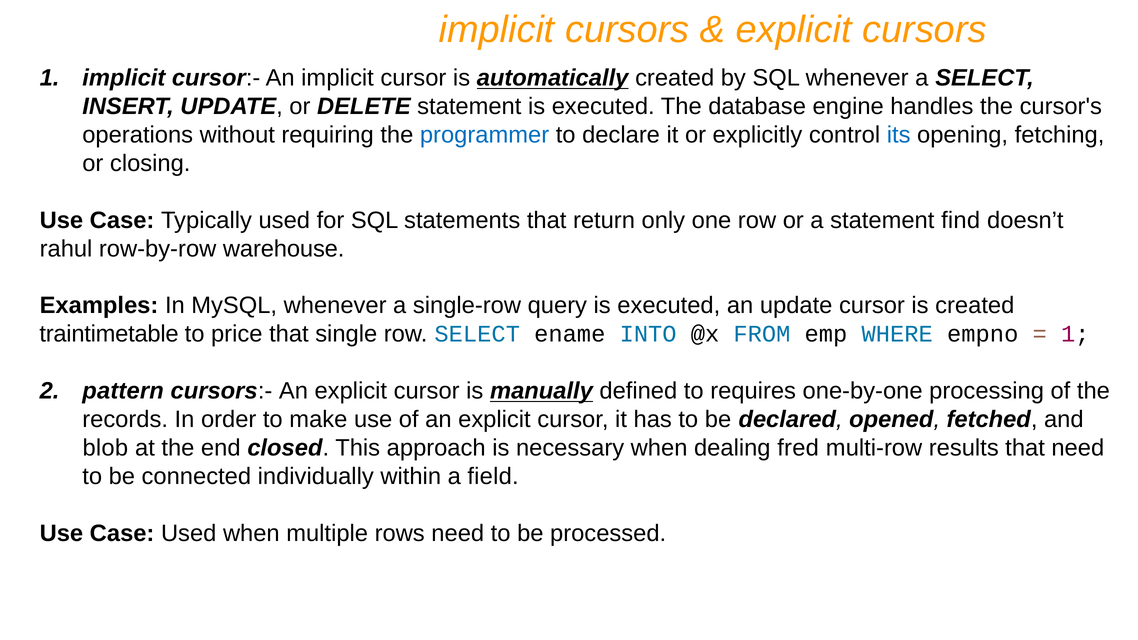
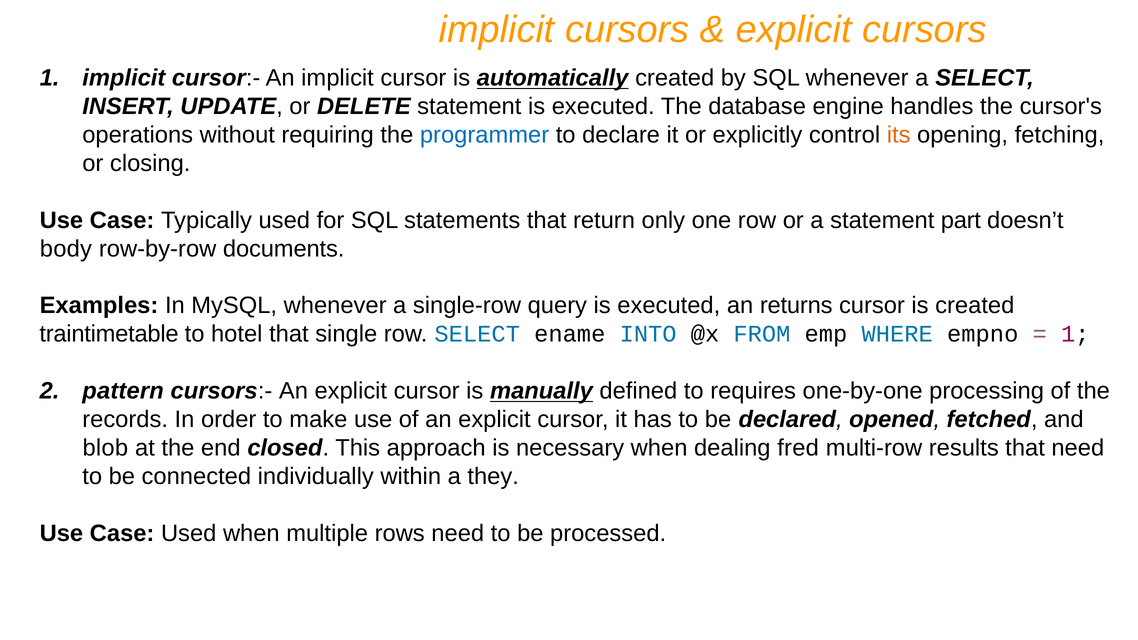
its colour: blue -> orange
find: find -> part
rahul: rahul -> body
warehouse: warehouse -> documents
an update: update -> returns
price: price -> hotel
field: field -> they
